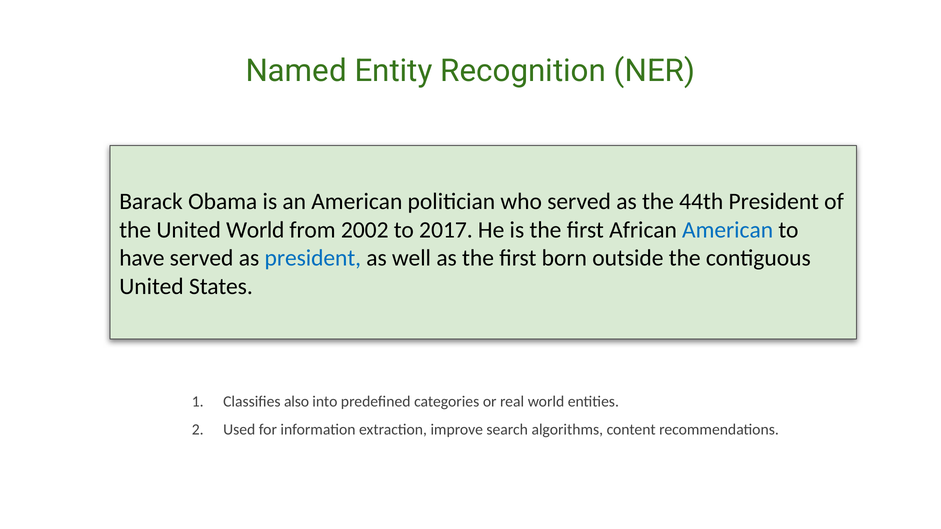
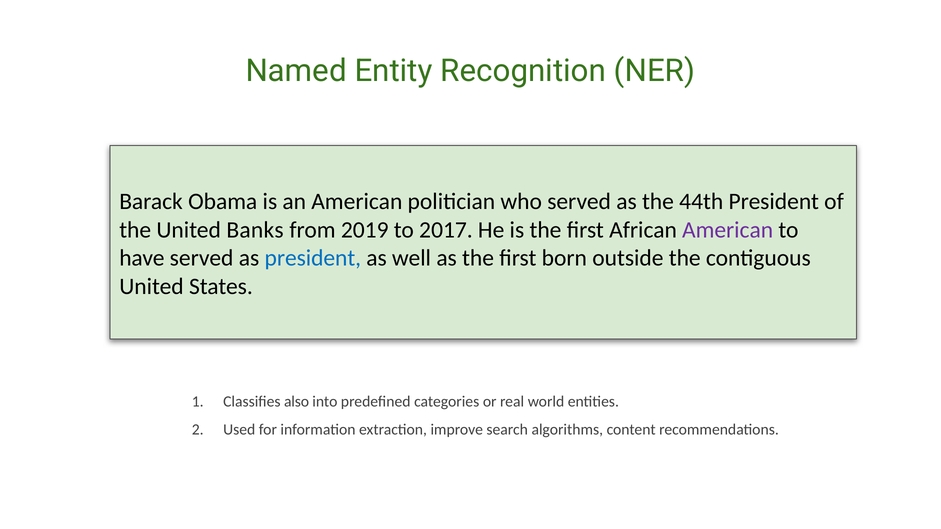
United World: World -> Banks
2002: 2002 -> 2019
American at (728, 230) colour: blue -> purple
